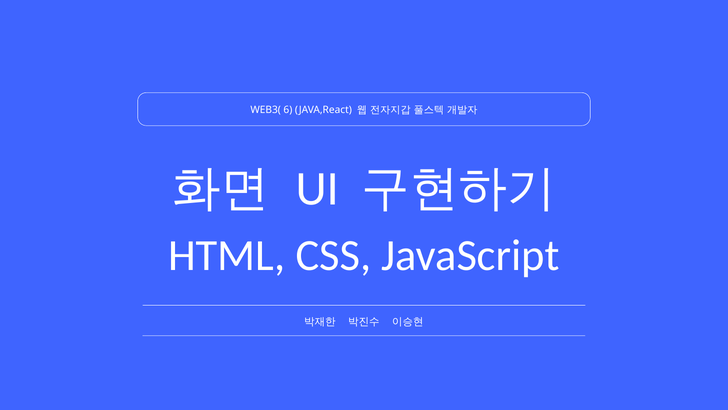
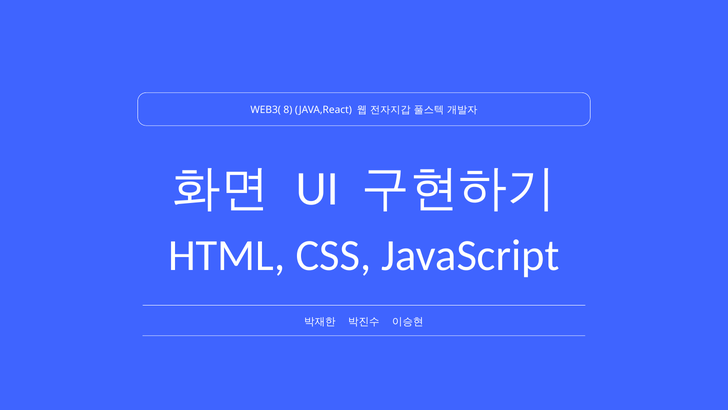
6: 6 -> 8
